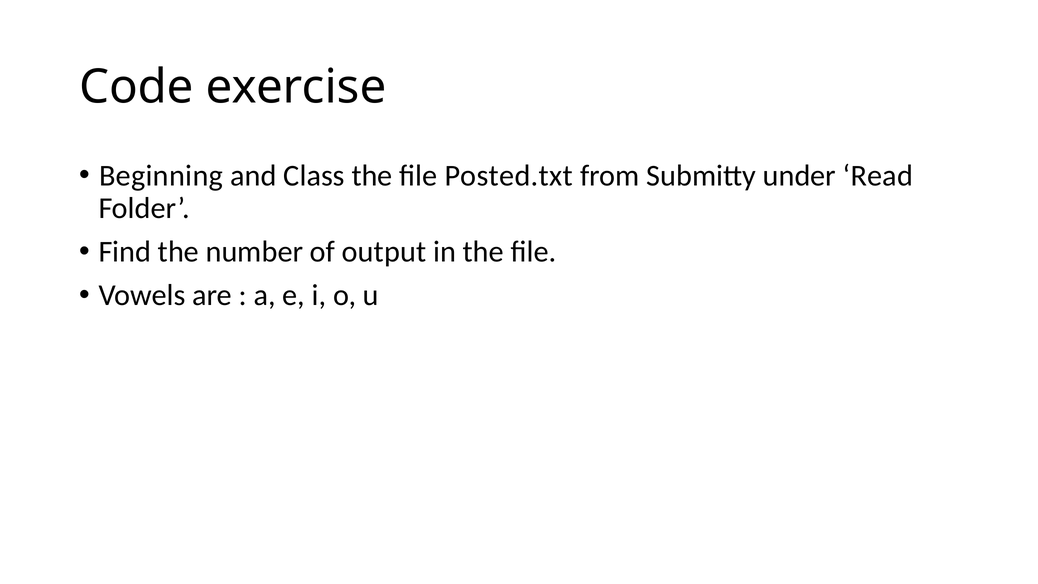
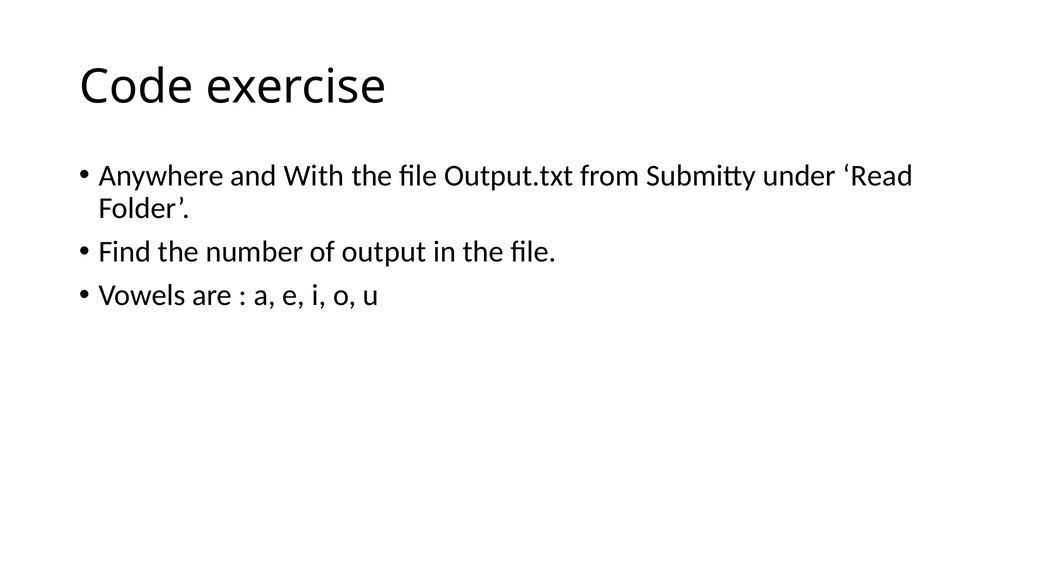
Beginning: Beginning -> Anywhere
Class: Class -> With
Posted.txt: Posted.txt -> Output.txt
